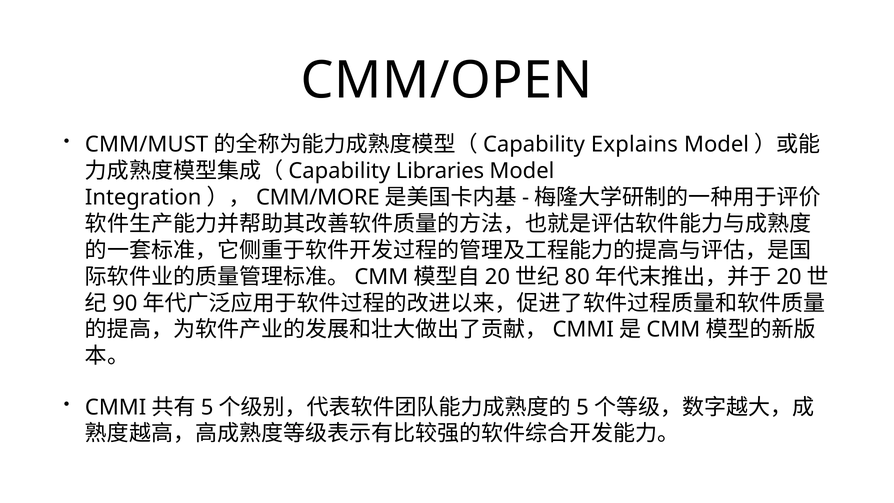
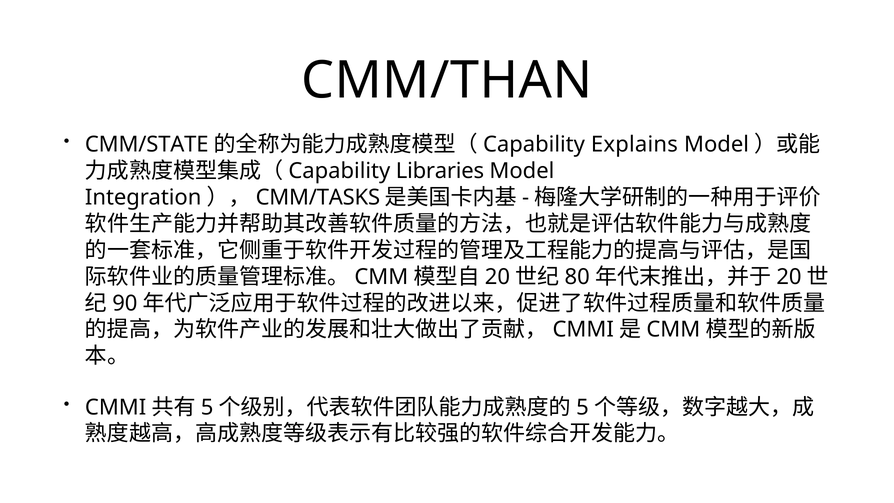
CMM/OPEN: CMM/OPEN -> CMM/THAN
CMM/MUST: CMM/MUST -> CMM/STATE
CMM/MORE: CMM/MORE -> CMM/TASKS
